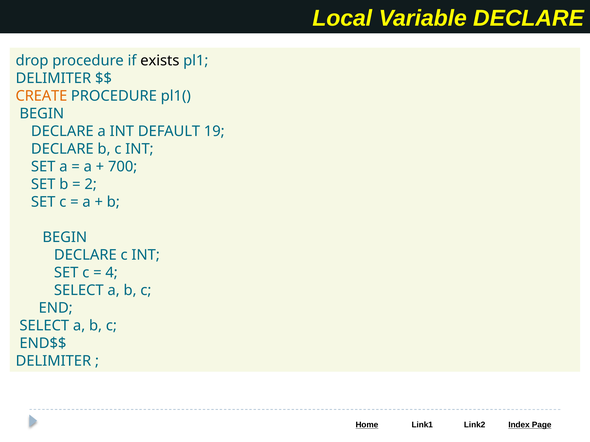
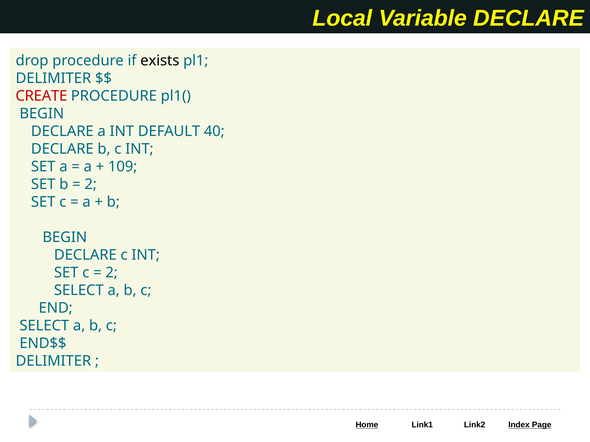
CREATE colour: orange -> red
19: 19 -> 40
700: 700 -> 109
4 at (112, 273): 4 -> 2
